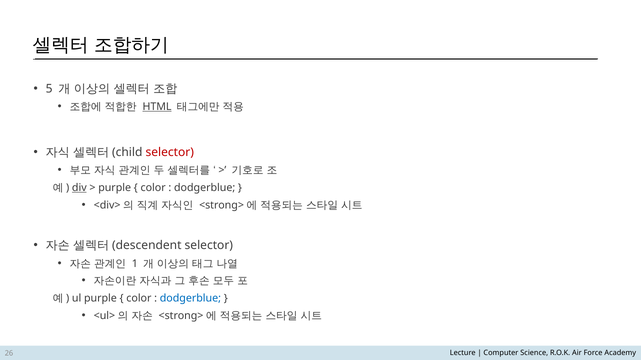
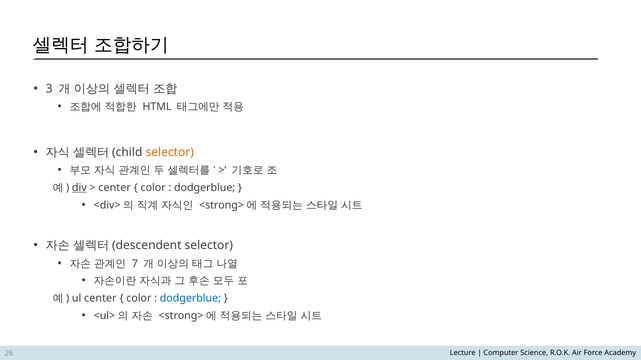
5: 5 -> 3
HTML underline: present -> none
selector at (170, 152) colour: red -> orange
purple at (115, 188): purple -> center
1: 1 -> 7
ul purple: purple -> center
